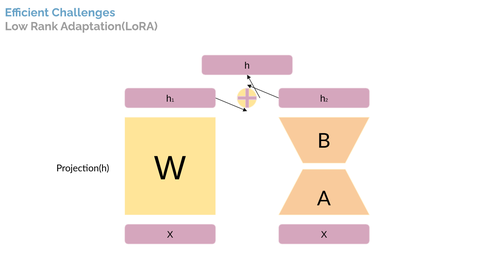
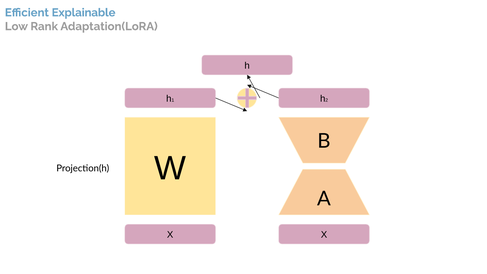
Challenges: Challenges -> Explainable
